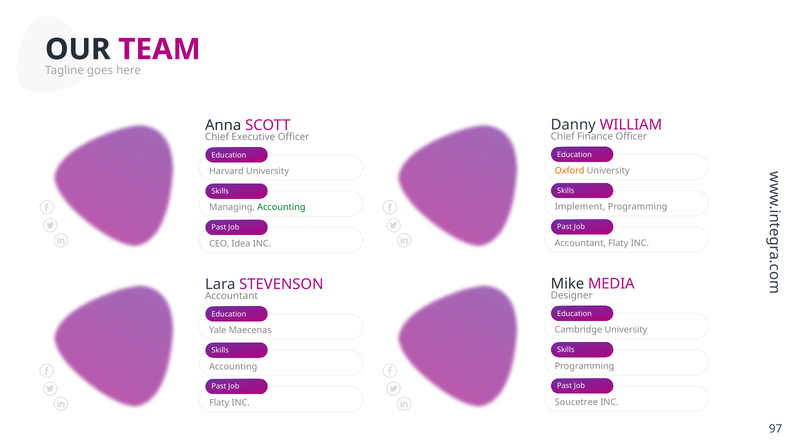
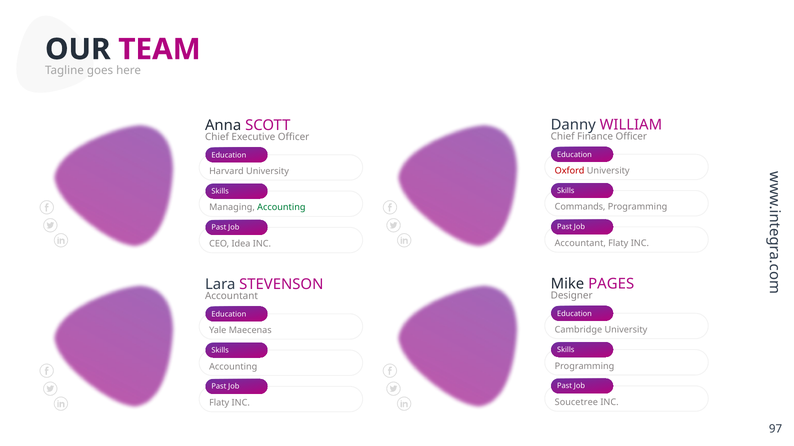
Oxford colour: orange -> red
Implement: Implement -> Commands
MEDIA: MEDIA -> PAGES
